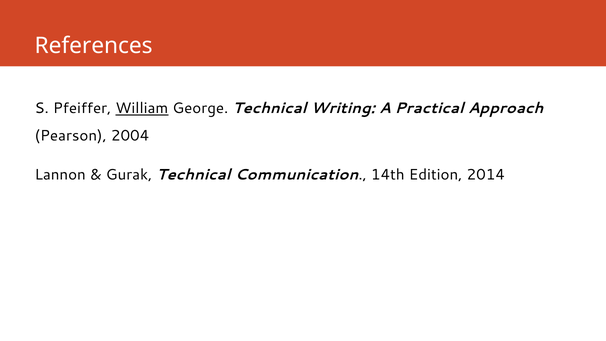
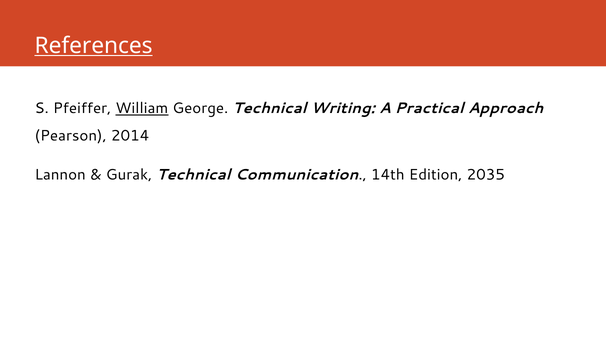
References underline: none -> present
2004: 2004 -> 2014
2014: 2014 -> 2035
